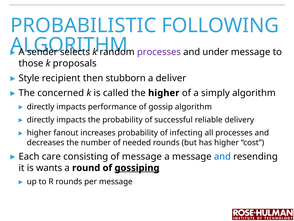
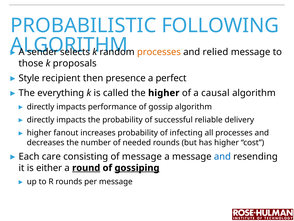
processes at (159, 52) colour: purple -> orange
under: under -> relied
stubborn: stubborn -> presence
deliver: deliver -> perfect
concerned: concerned -> everything
simply: simply -> causal
wants: wants -> either
round underline: none -> present
